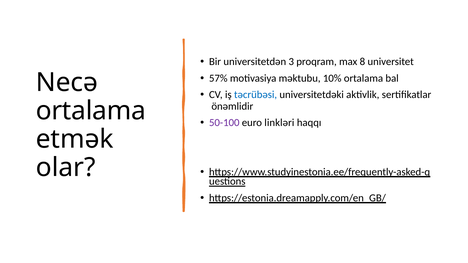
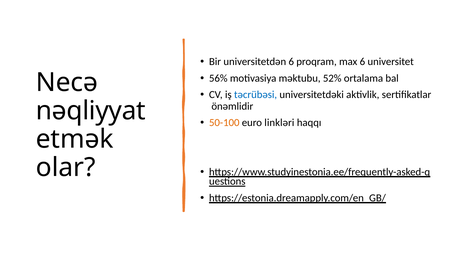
universitetdən 3: 3 -> 6
max 8: 8 -> 6
57%: 57% -> 56%
10%: 10% -> 52%
ortalama at (91, 111): ortalama -> nəqliyyat
50-100 colour: purple -> orange
